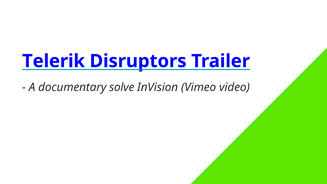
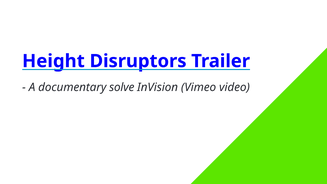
Telerik: Telerik -> Height
